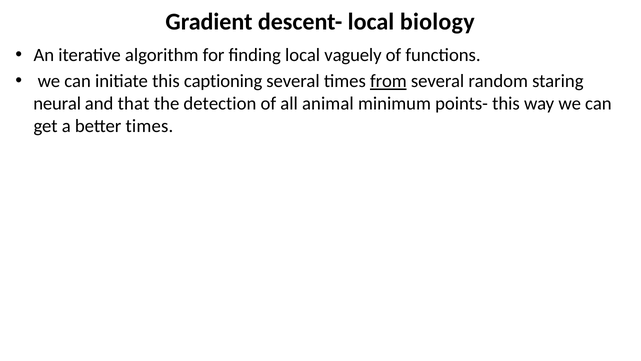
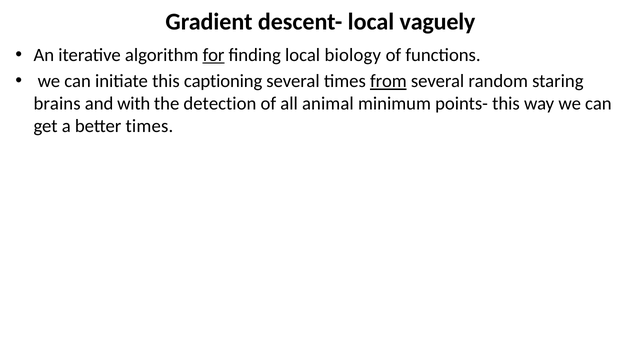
biology: biology -> vaguely
for underline: none -> present
vaguely: vaguely -> biology
neural: neural -> brains
that: that -> with
